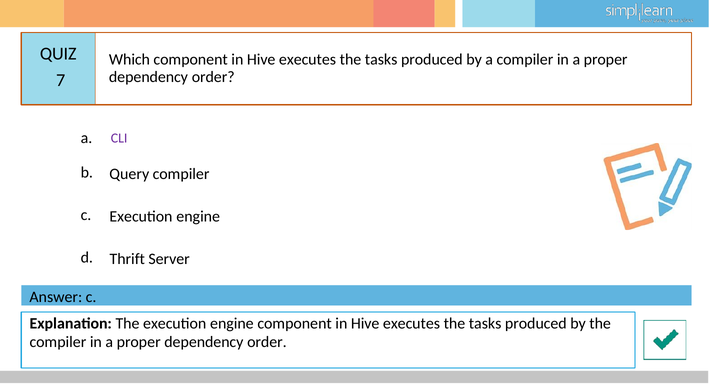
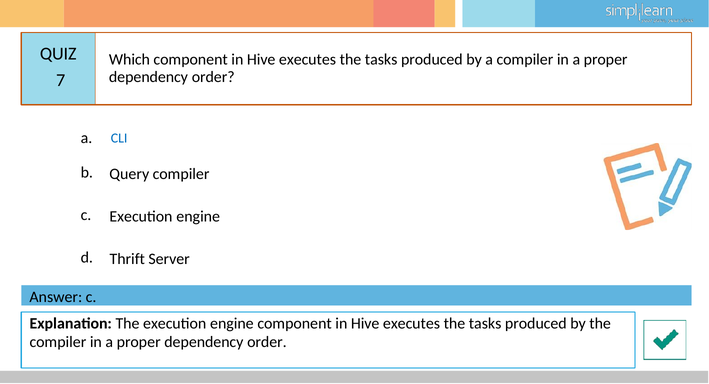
CLI colour: purple -> blue
